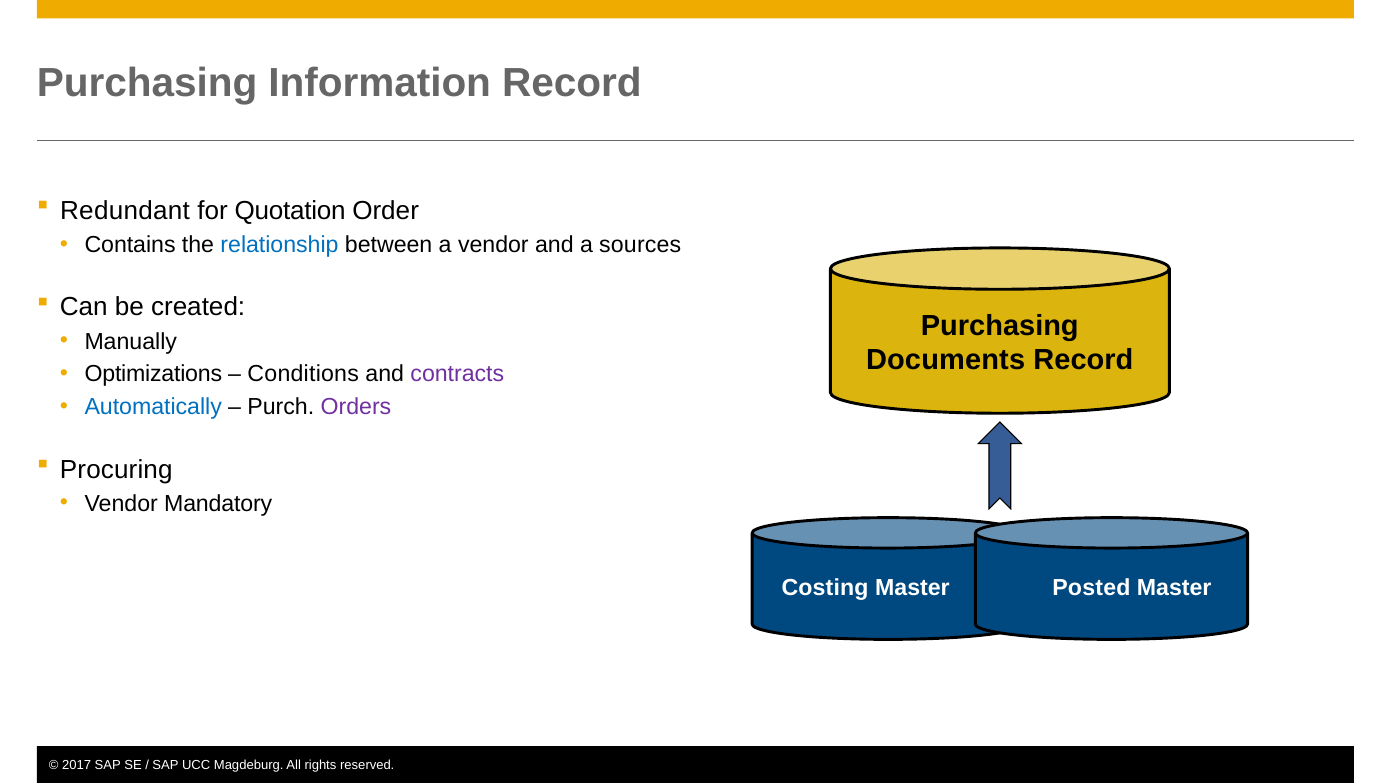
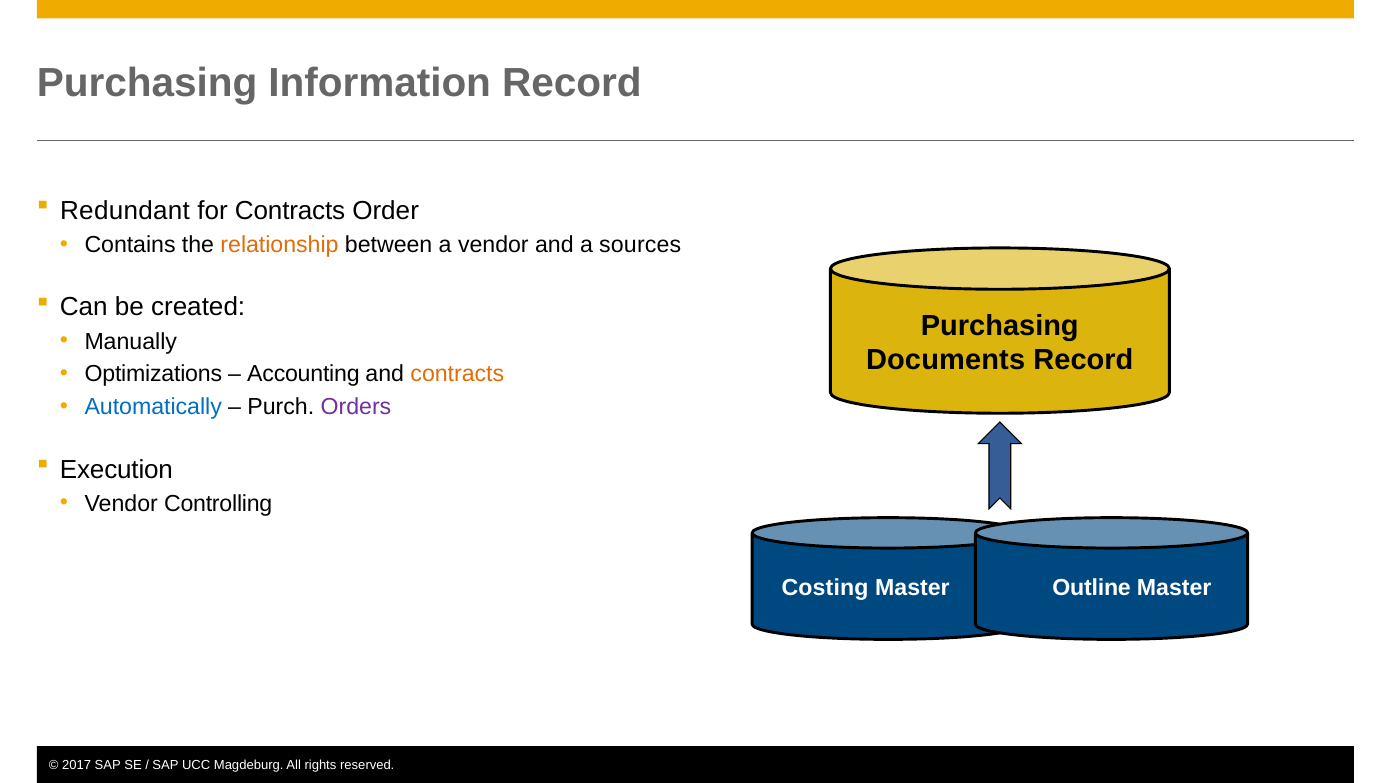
for Quotation: Quotation -> Contracts
relationship colour: blue -> orange
Conditions: Conditions -> Accounting
contracts at (457, 374) colour: purple -> orange
Procuring: Procuring -> Execution
Mandatory: Mandatory -> Controlling
Posted: Posted -> Outline
